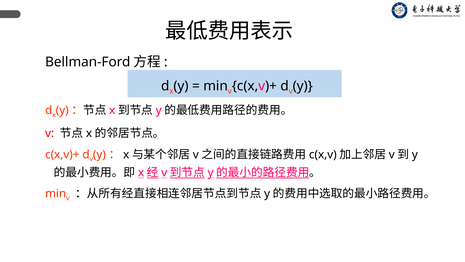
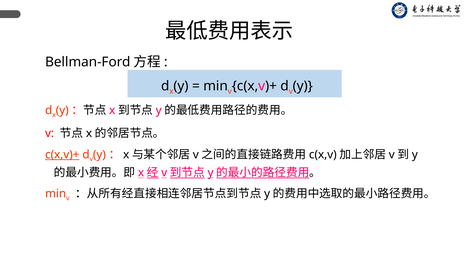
c(x,v)+ at (62, 154) underline: none -> present
